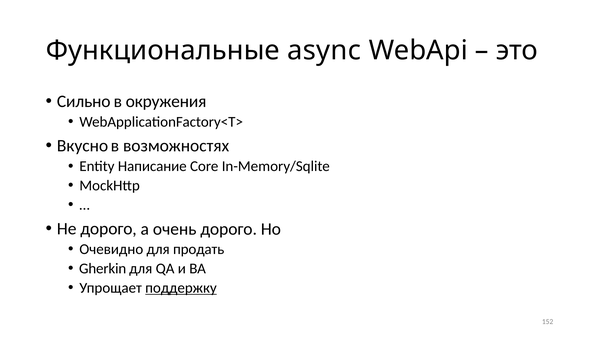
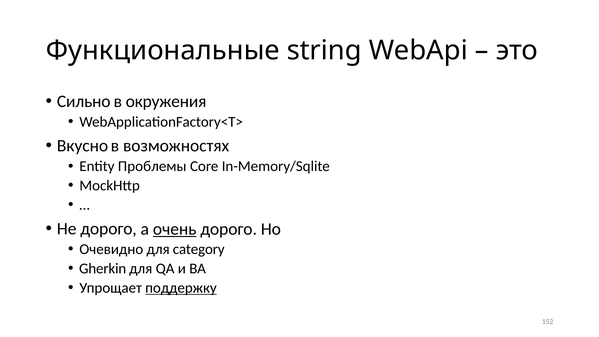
async: async -> string
Написание: Написание -> Проблемы
очень underline: none -> present
продать: продать -> category
